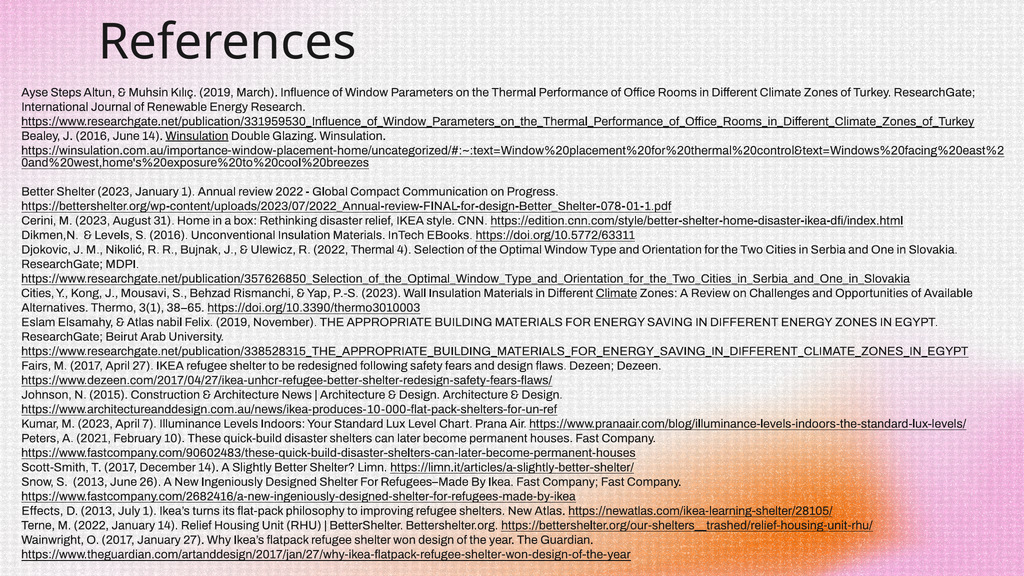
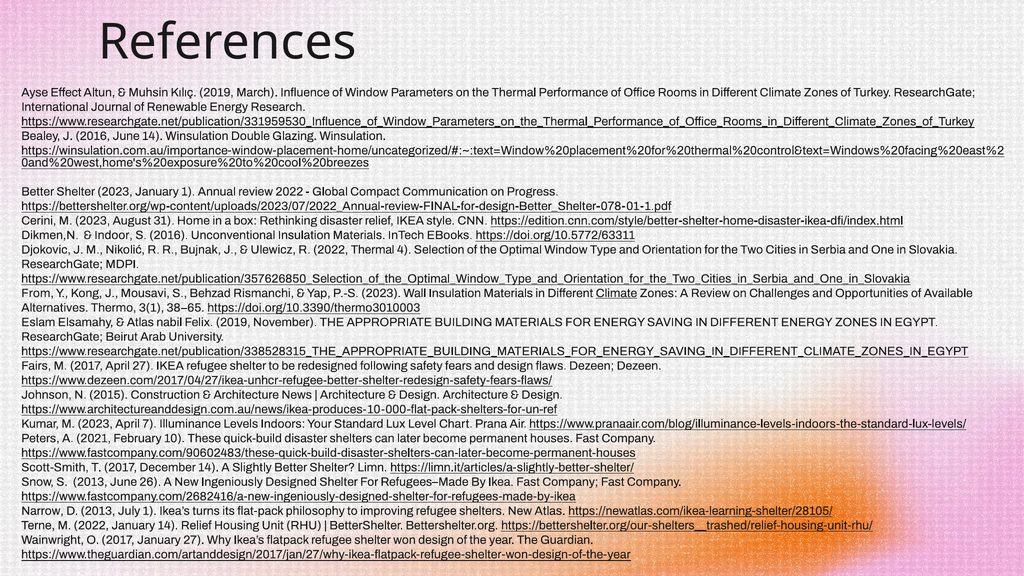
Steps: Steps -> Effect
Winsulation at (197, 136) underline: present -> none
Levels at (114, 235): Levels -> Indoor
Cities at (38, 293): Cities -> From
Effects: Effects -> Narrow
